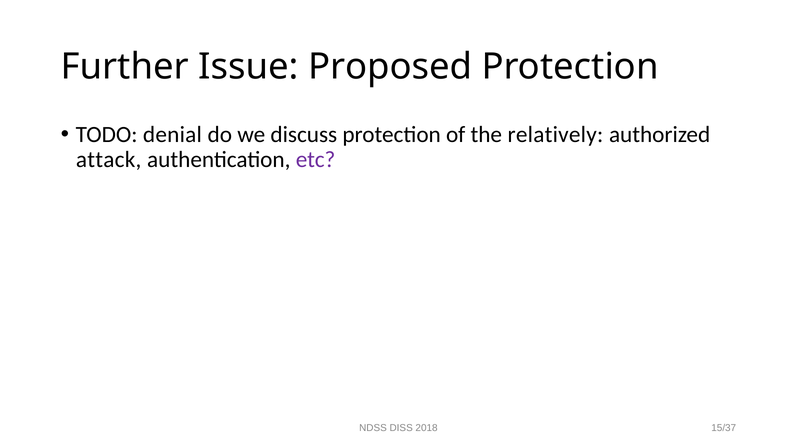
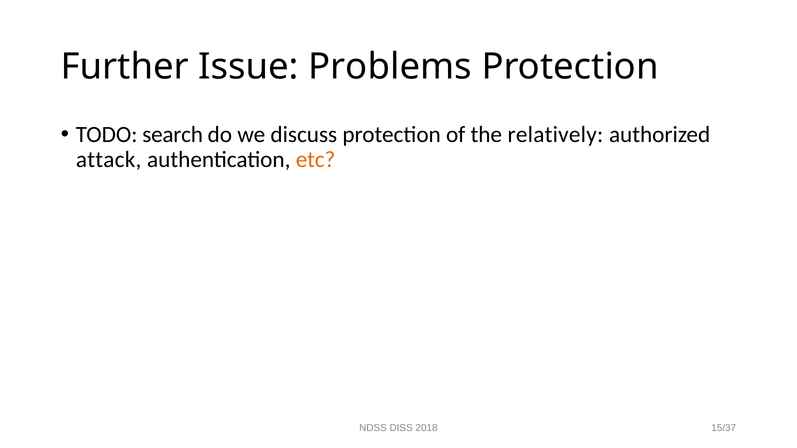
Proposed: Proposed -> Problems
denial: denial -> search
etc colour: purple -> orange
